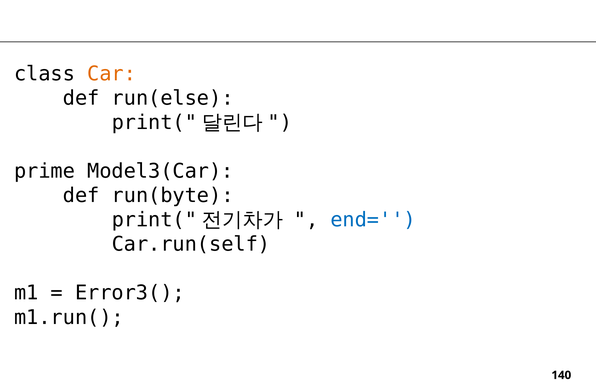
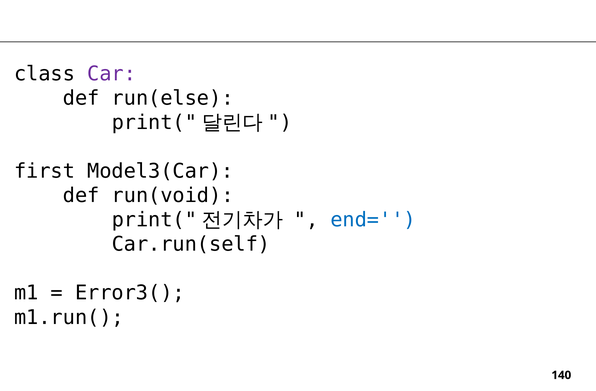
Car colour: orange -> purple
prime: prime -> first
run(byte: run(byte -> run(void
